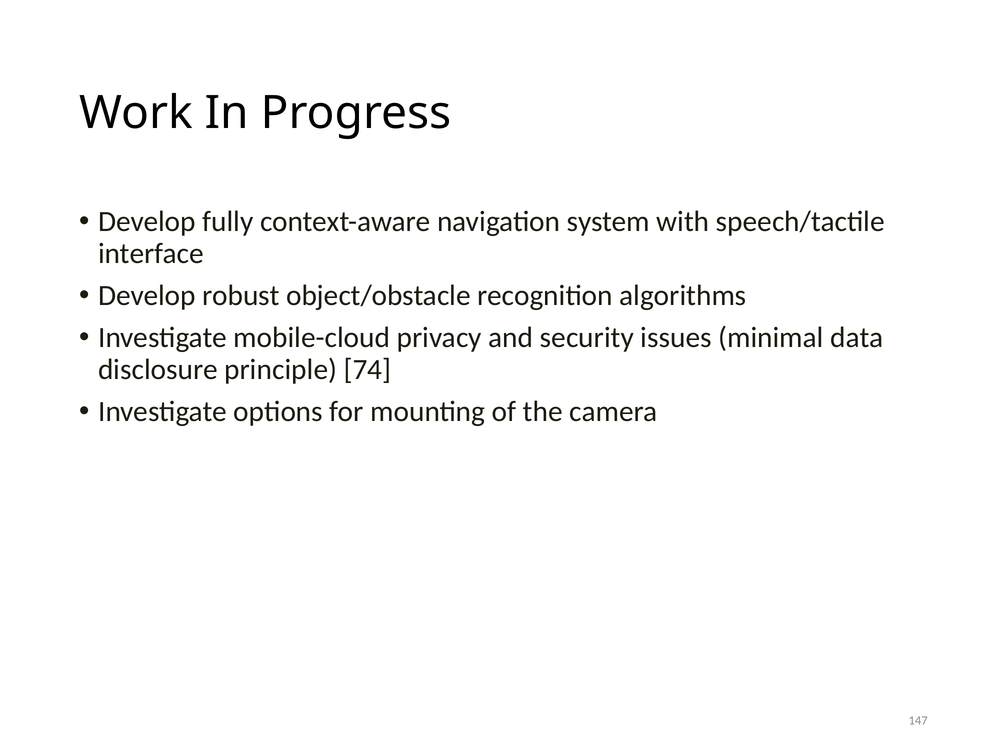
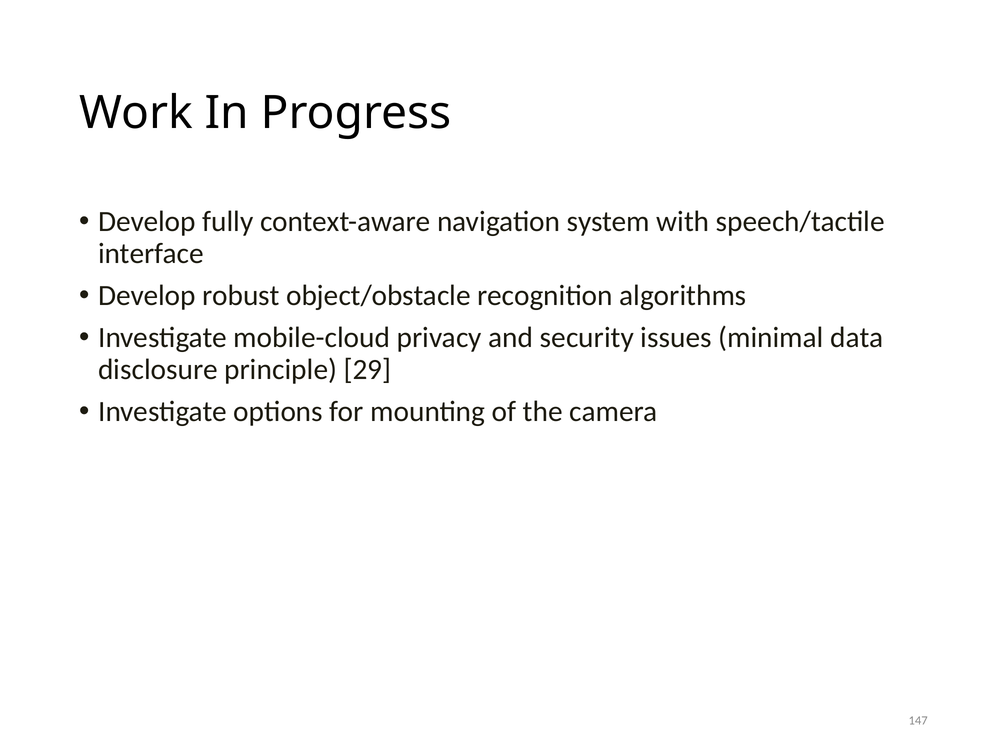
74: 74 -> 29
